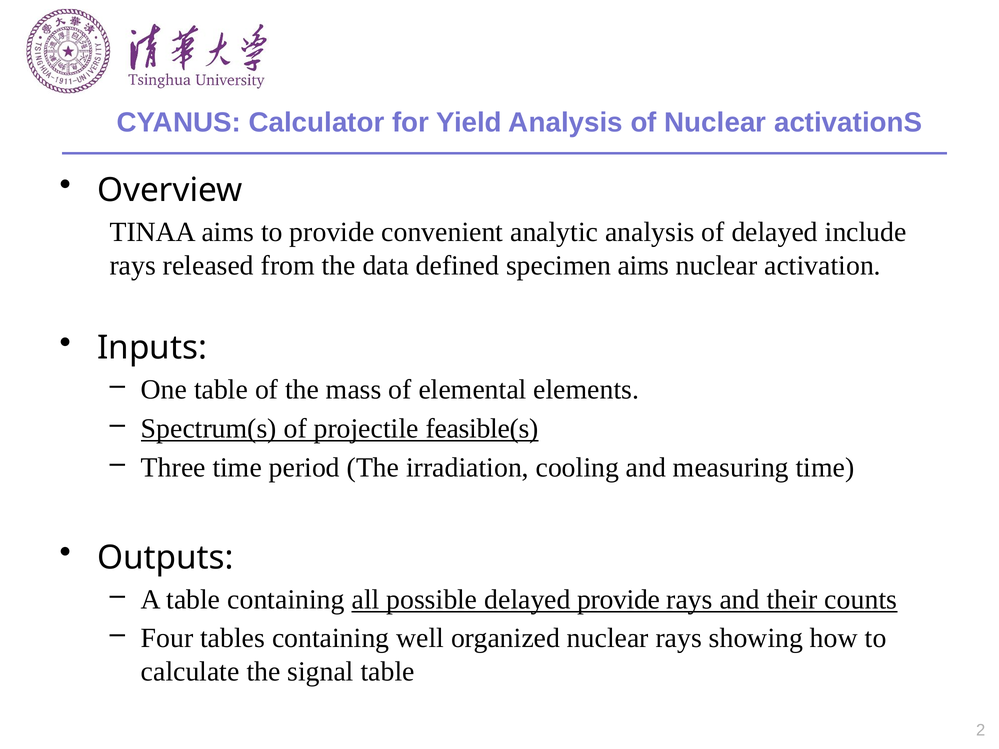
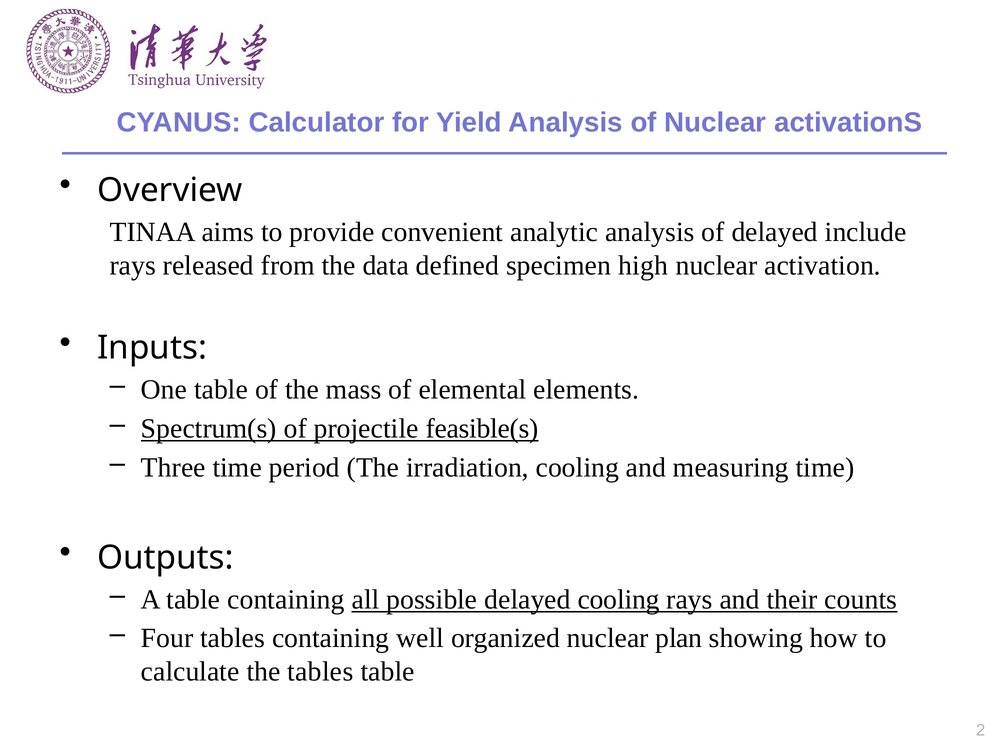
specimen aims: aims -> high
delayed provide: provide -> cooling
nuclear rays: rays -> plan
the signal: signal -> tables
